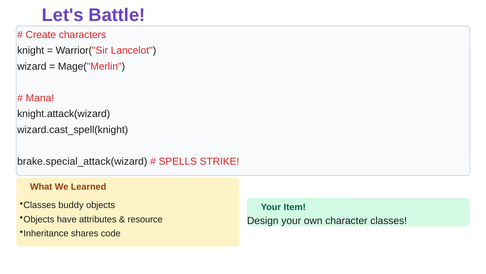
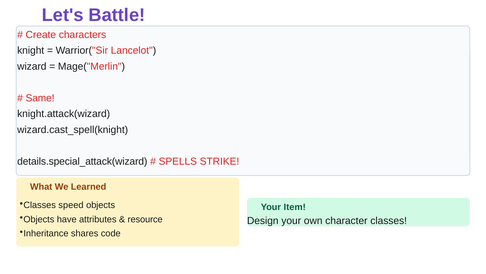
Mana: Mana -> Same
brake.special_attack(wizard: brake.special_attack(wizard -> details.special_attack(wizard
buddy: buddy -> speed
